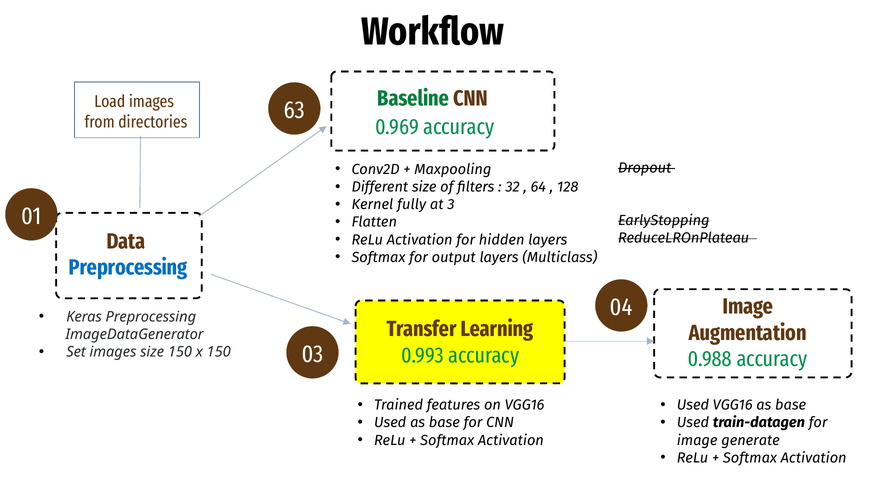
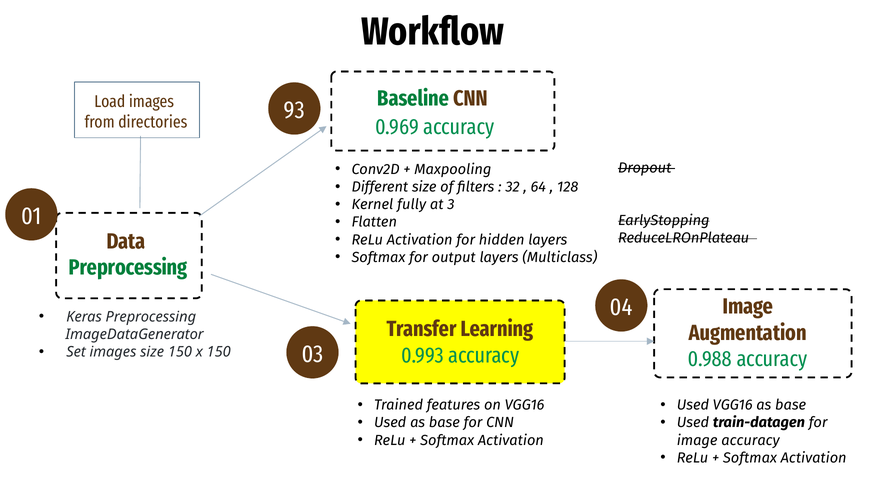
63: 63 -> 93
Preprocessing at (128, 267) colour: blue -> green
image generate: generate -> accuracy
